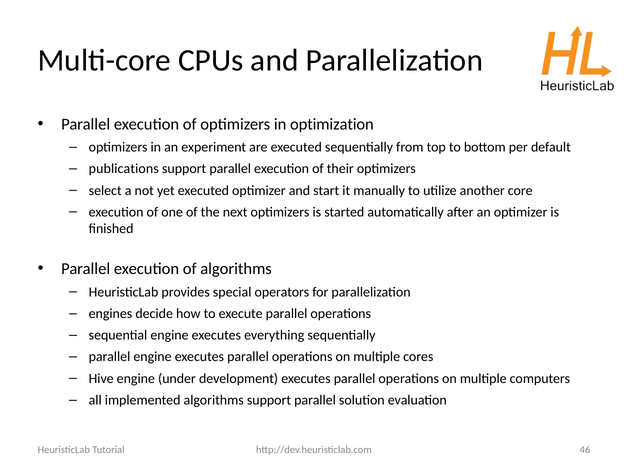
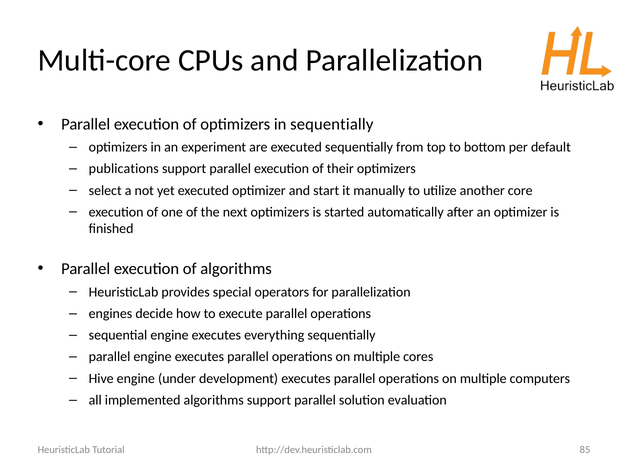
in optimization: optimization -> sequentially
46: 46 -> 85
